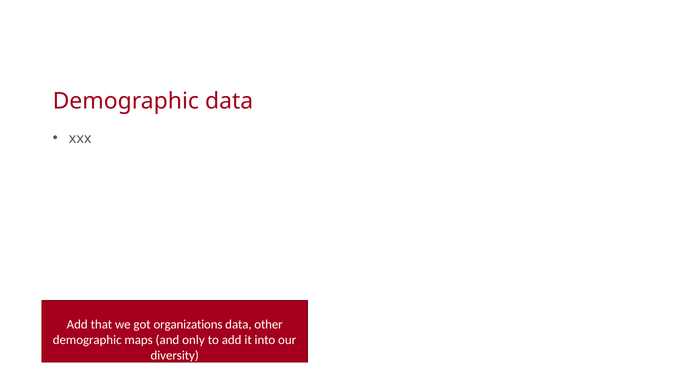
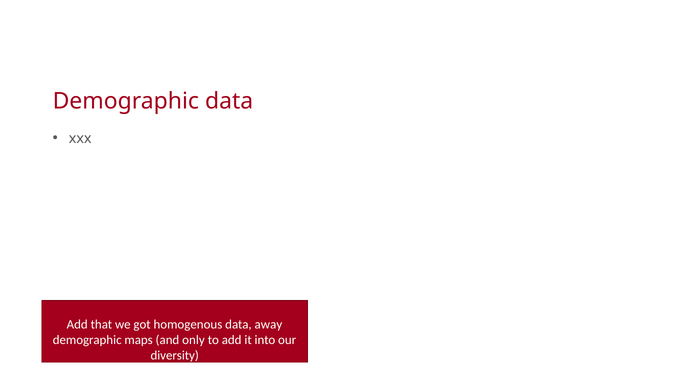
organizations: organizations -> homogenous
other: other -> away
